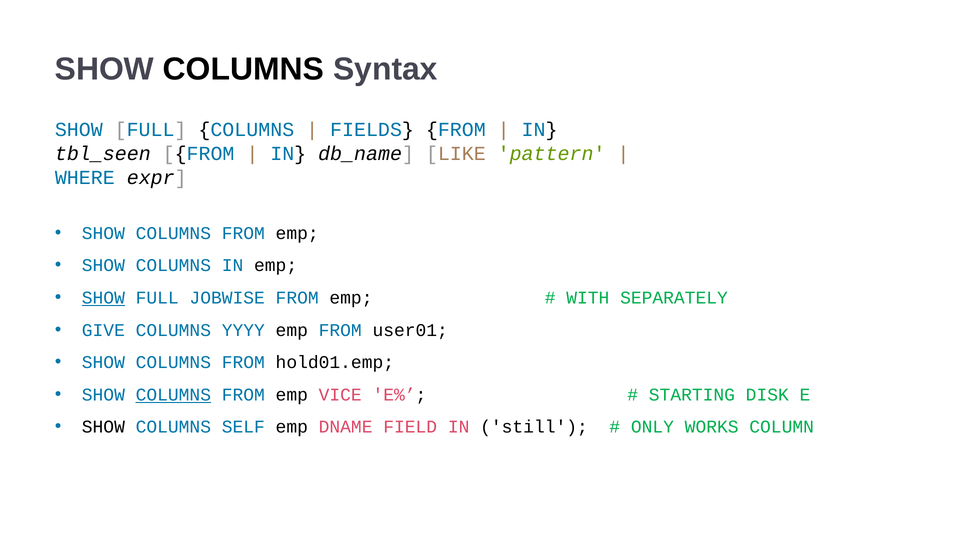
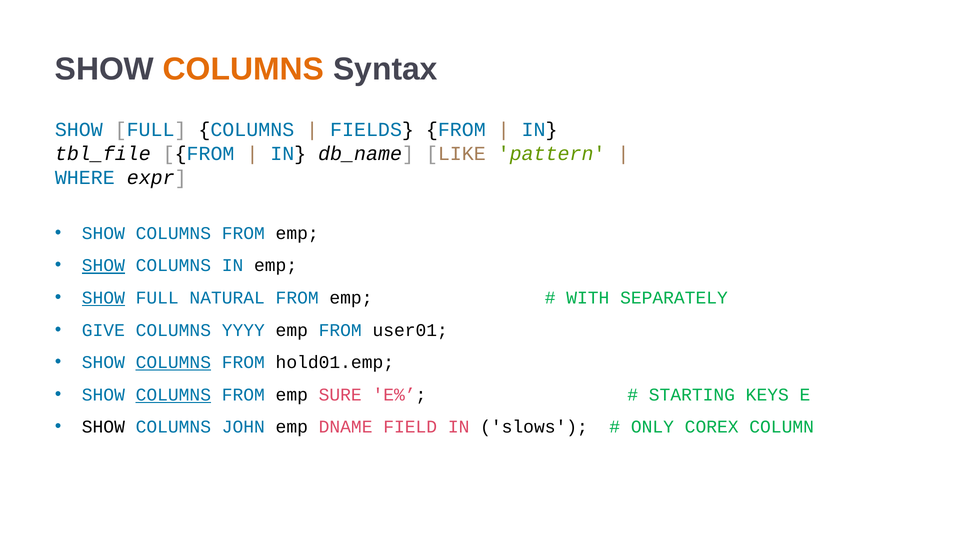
COLUMNS at (244, 69) colour: black -> orange
tbl_seen: tbl_seen -> tbl_file
SHOW at (103, 266) underline: none -> present
JOBWISE: JOBWISE -> NATURAL
COLUMNS at (173, 363) underline: none -> present
VICE: VICE -> SURE
DISK: DISK -> KEYS
SELF: SELF -> JOHN
still: still -> slows
WORKS: WORKS -> COREX
